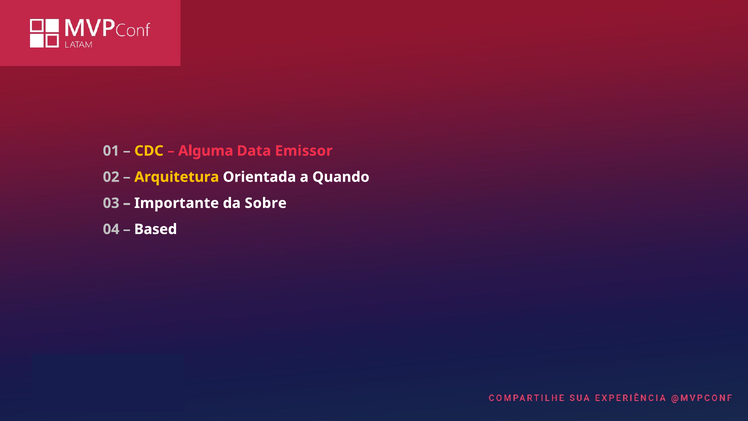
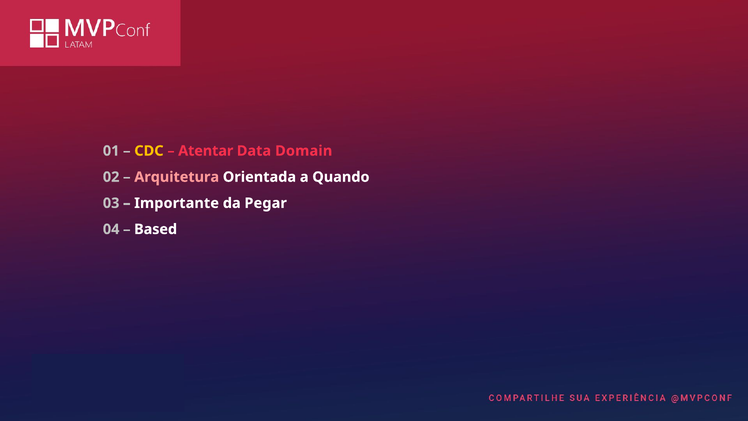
Alguma: Alguma -> Atentar
Emissor: Emissor -> Domain
Arquitetura colour: yellow -> pink
Sobre: Sobre -> Pegar
